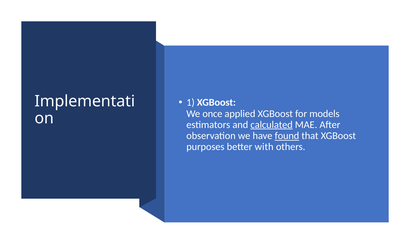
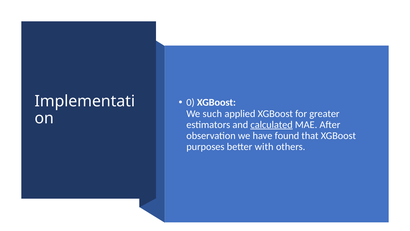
1: 1 -> 0
once: once -> such
models: models -> greater
found underline: present -> none
